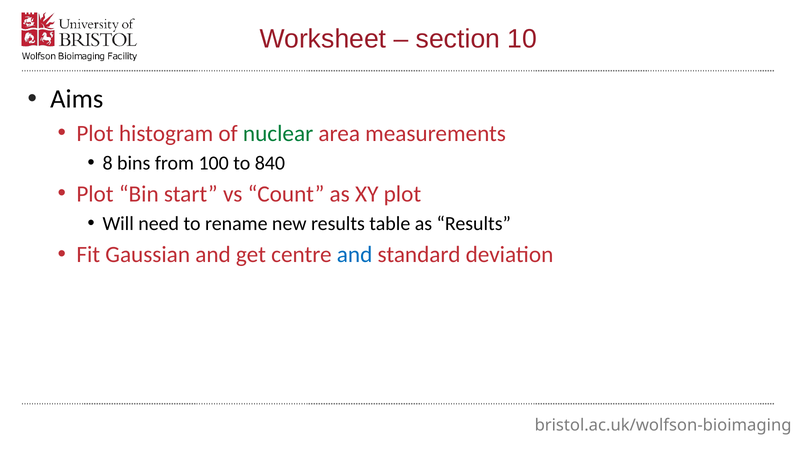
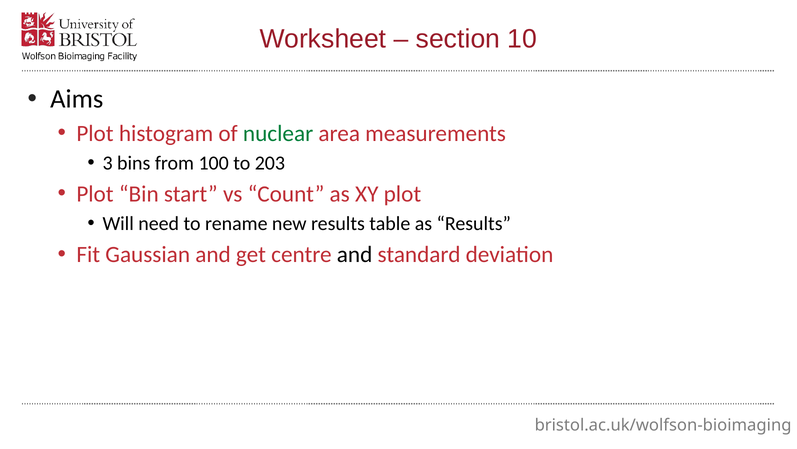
8: 8 -> 3
840: 840 -> 203
and at (355, 254) colour: blue -> black
